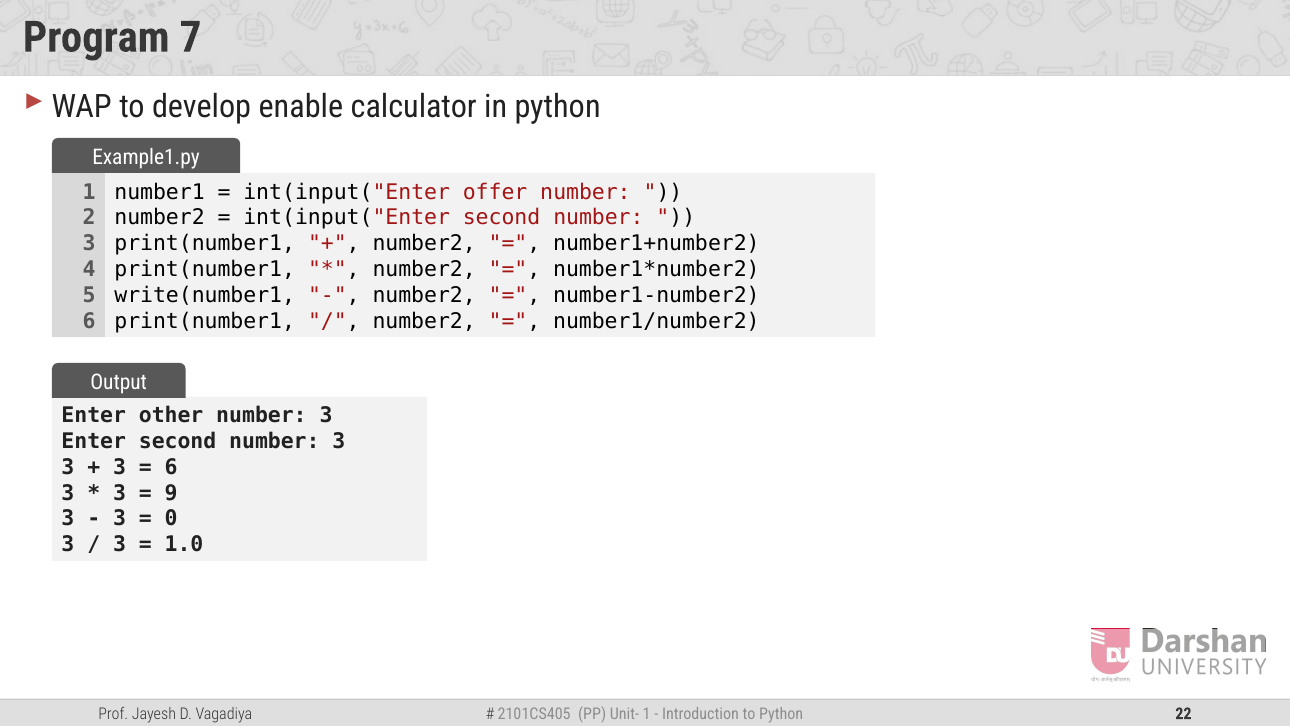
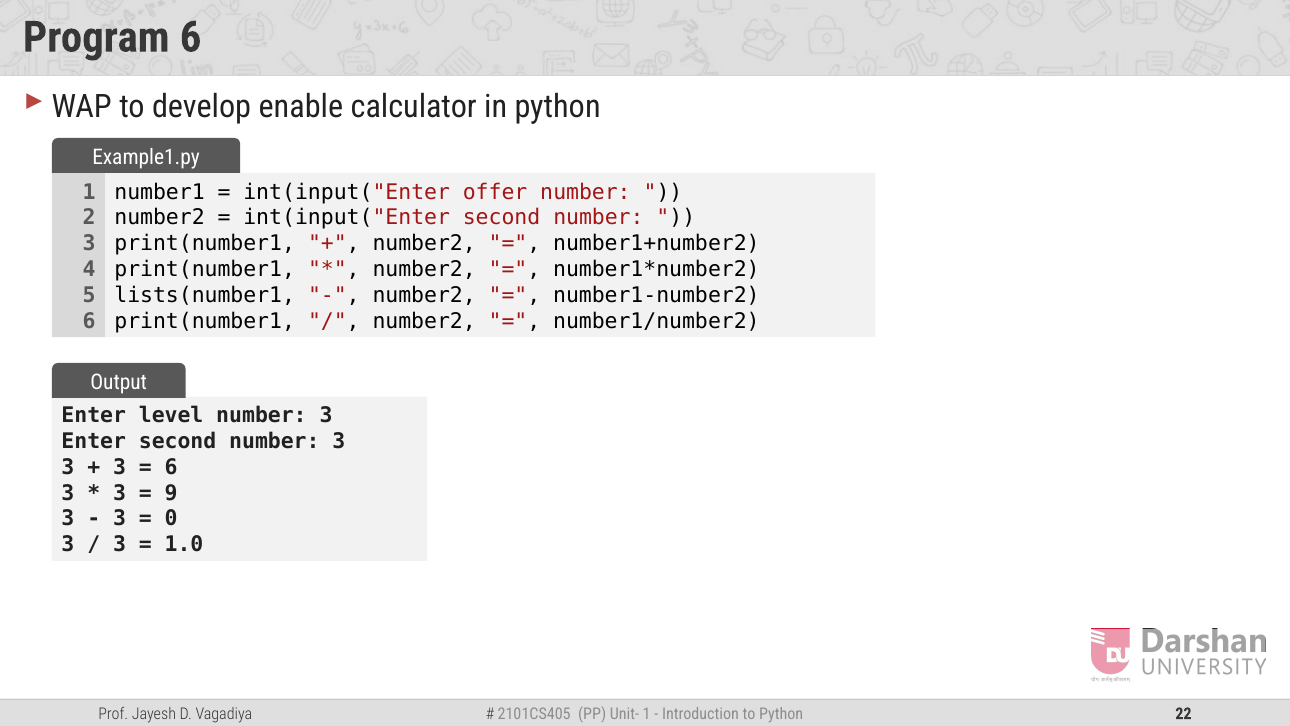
Program 7: 7 -> 6
write(number1: write(number1 -> lists(number1
other: other -> level
